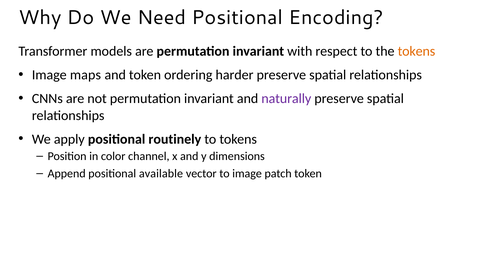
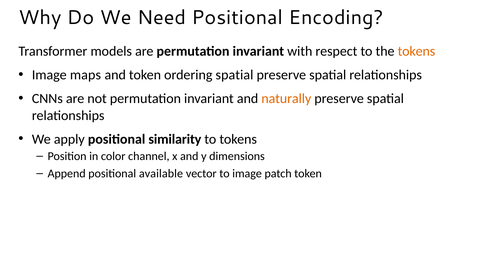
ordering harder: harder -> spatial
naturally colour: purple -> orange
routinely: routinely -> similarity
